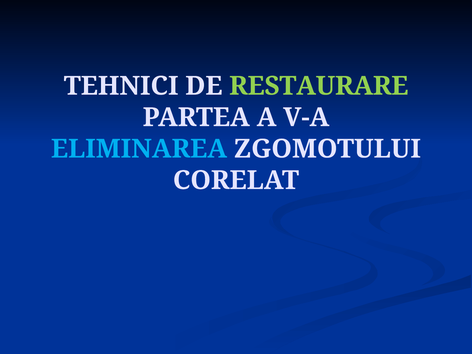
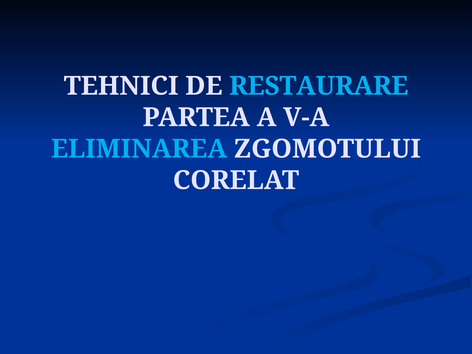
RESTAURARE colour: light green -> light blue
